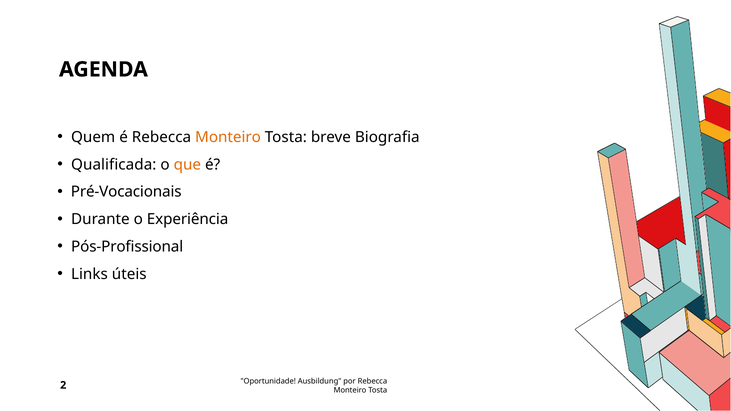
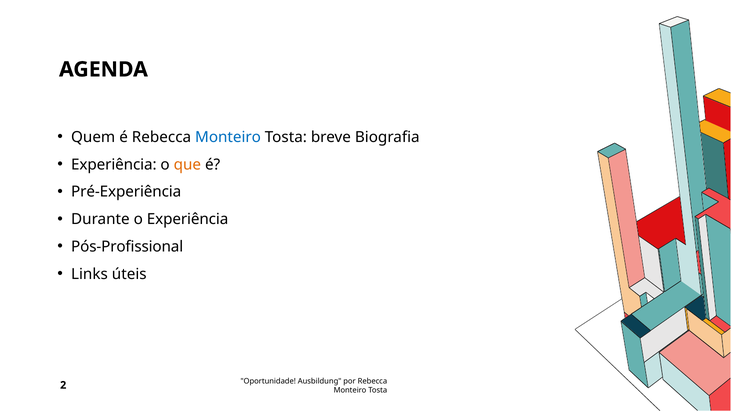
Monteiro at (228, 137) colour: orange -> blue
Qualificada at (114, 165): Qualificada -> Experiência
Pré-Vocacionais: Pré-Vocacionais -> Pré-Experiência
